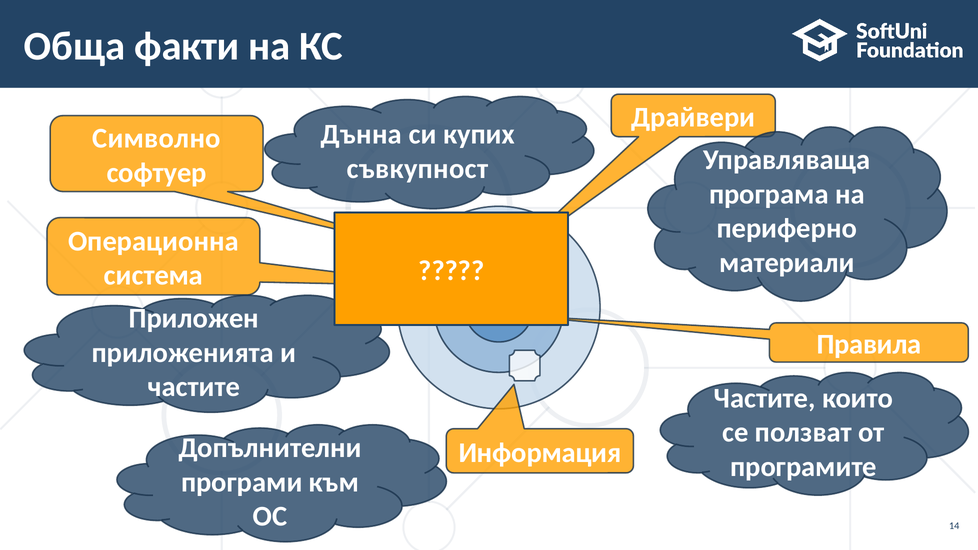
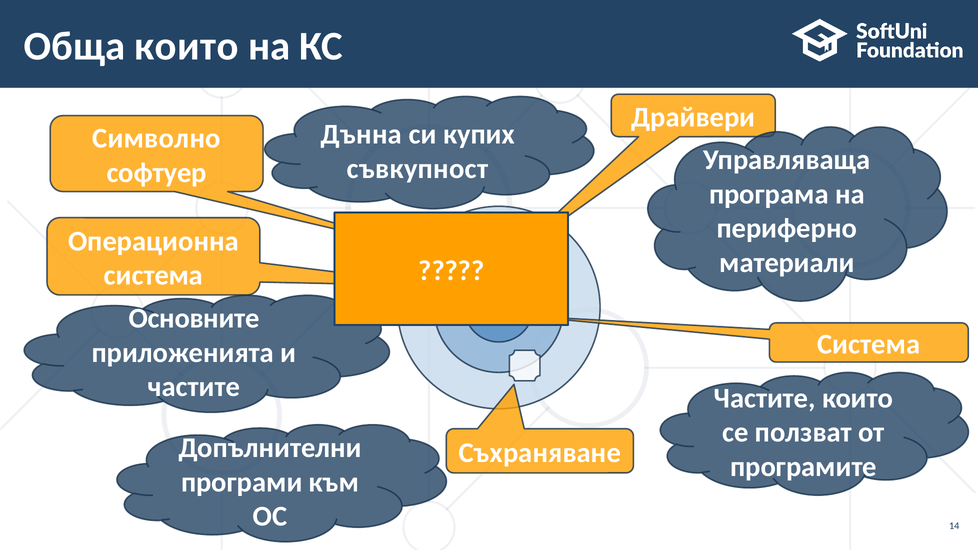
Обща факти: факти -> които
Приложен: Приложен -> Основните
Правила at (869, 345): Правила -> Система
Информация: Информация -> Съхраняване
